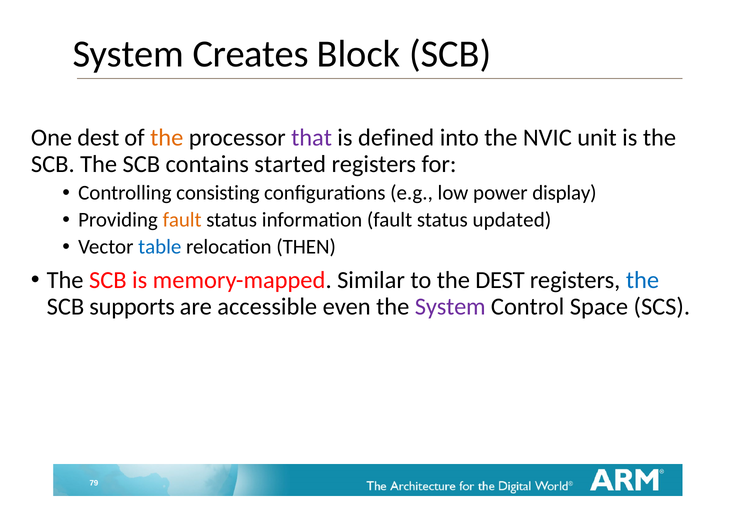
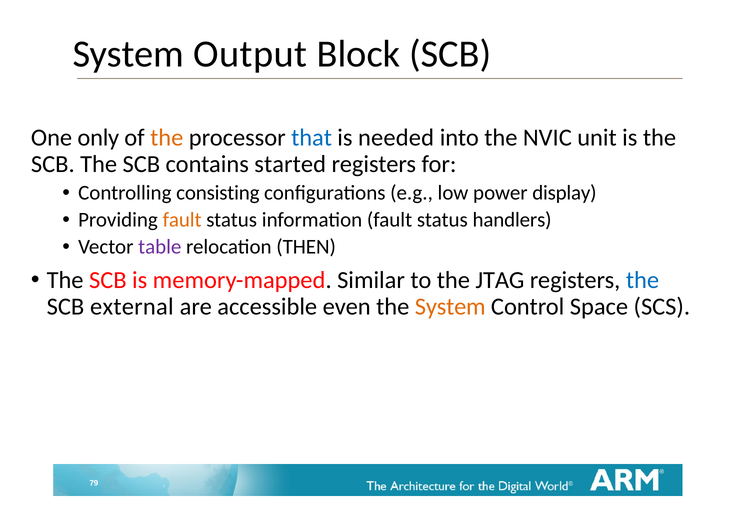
Creates: Creates -> Output
One dest: dest -> only
that colour: purple -> blue
defined: defined -> needed
updated: updated -> handlers
table colour: blue -> purple
the DEST: DEST -> JTAG
supports: supports -> external
System at (450, 307) colour: purple -> orange
